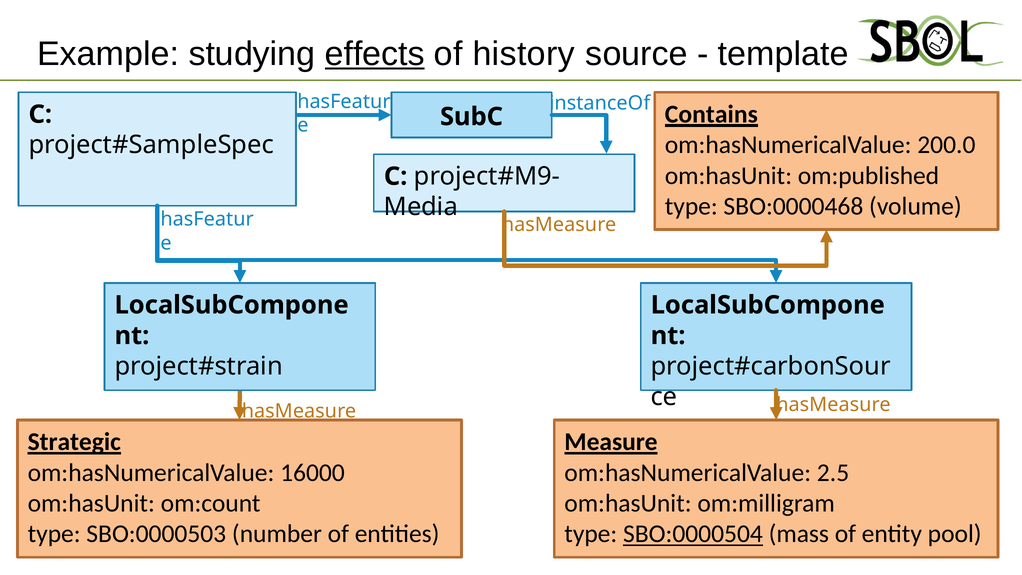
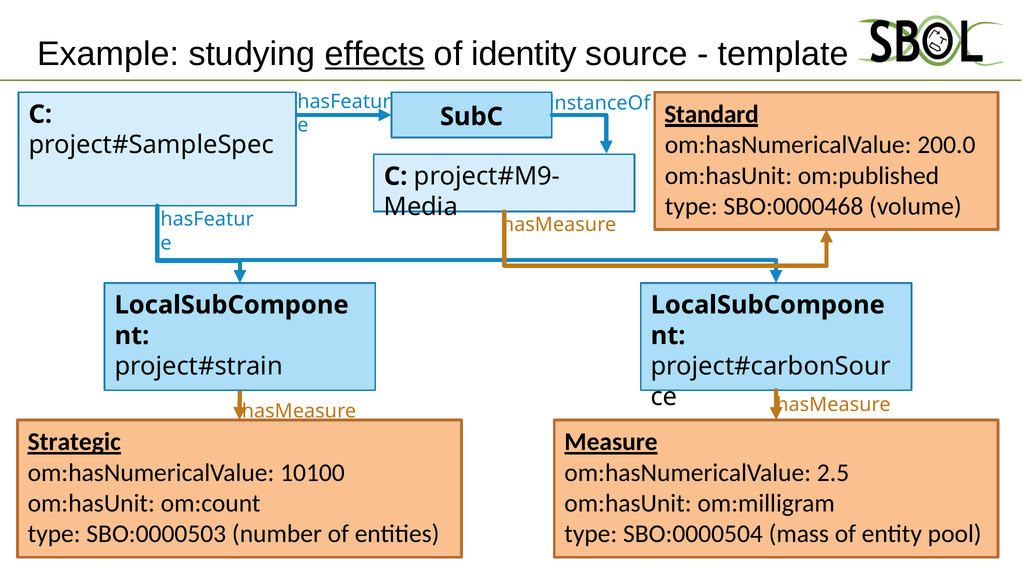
history: history -> identity
Contains: Contains -> Standard
16000: 16000 -> 10100
SBO:0000504 underline: present -> none
